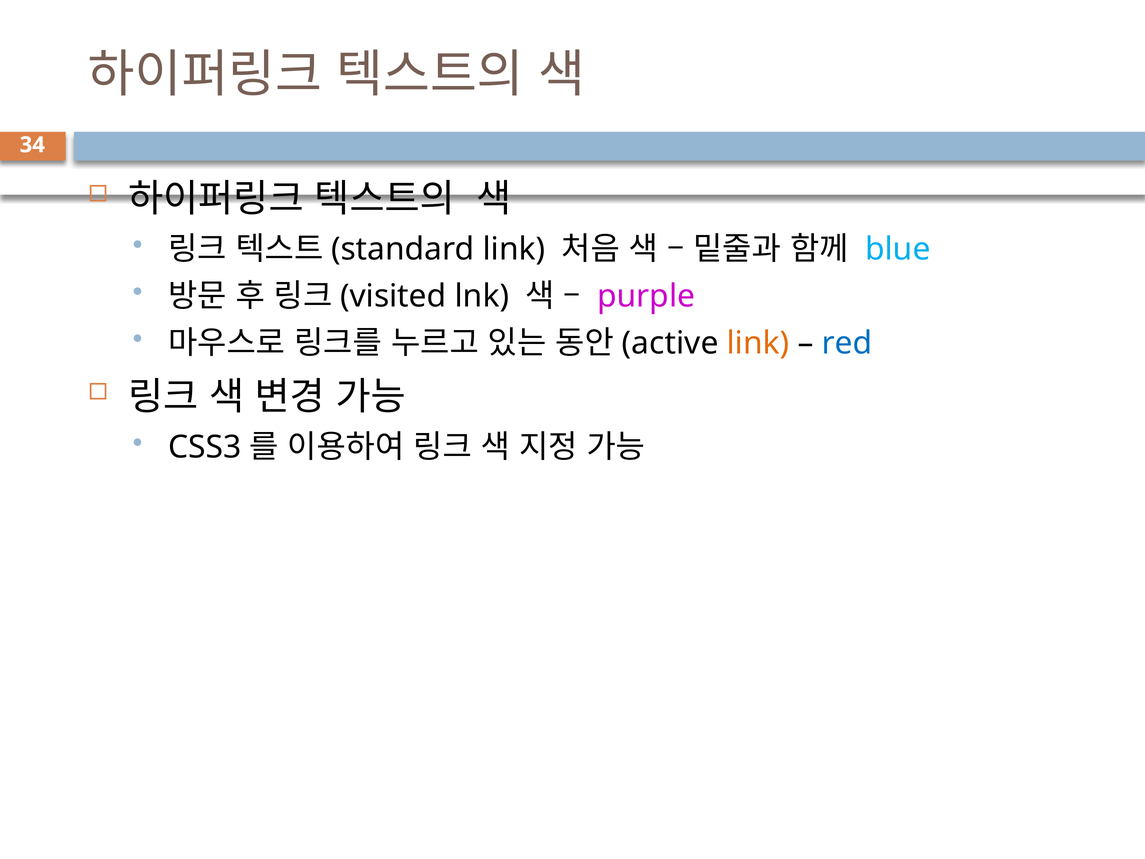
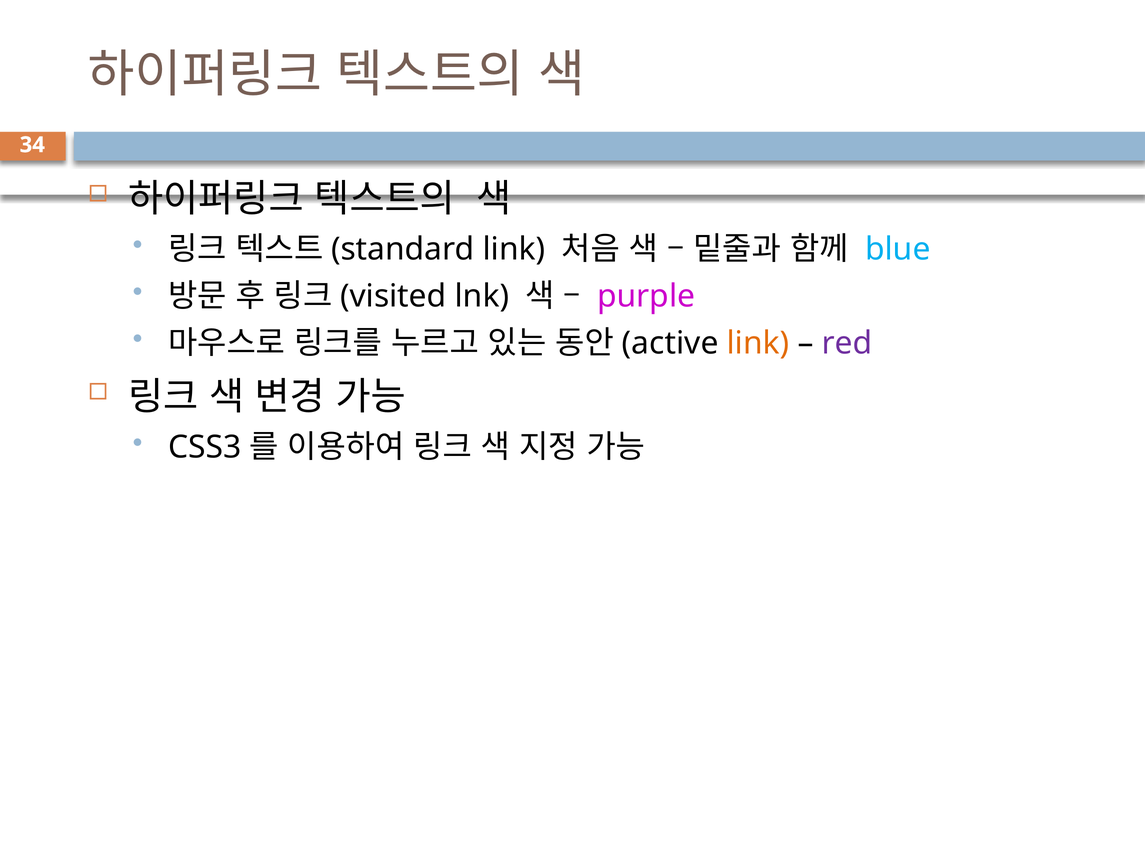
red colour: blue -> purple
